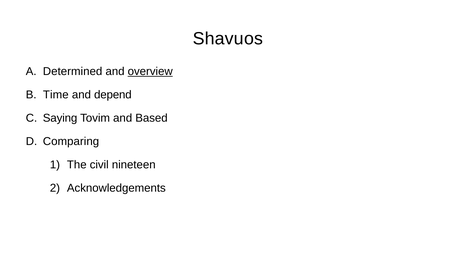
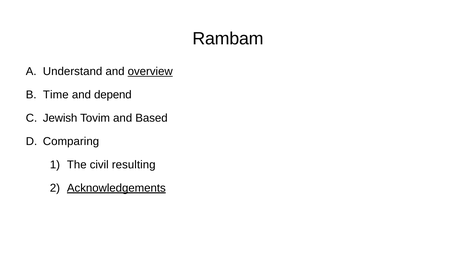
Shavuos: Shavuos -> Rambam
Determined: Determined -> Understand
Saying: Saying -> Jewish
nineteen: nineteen -> resulting
Acknowledgements underline: none -> present
